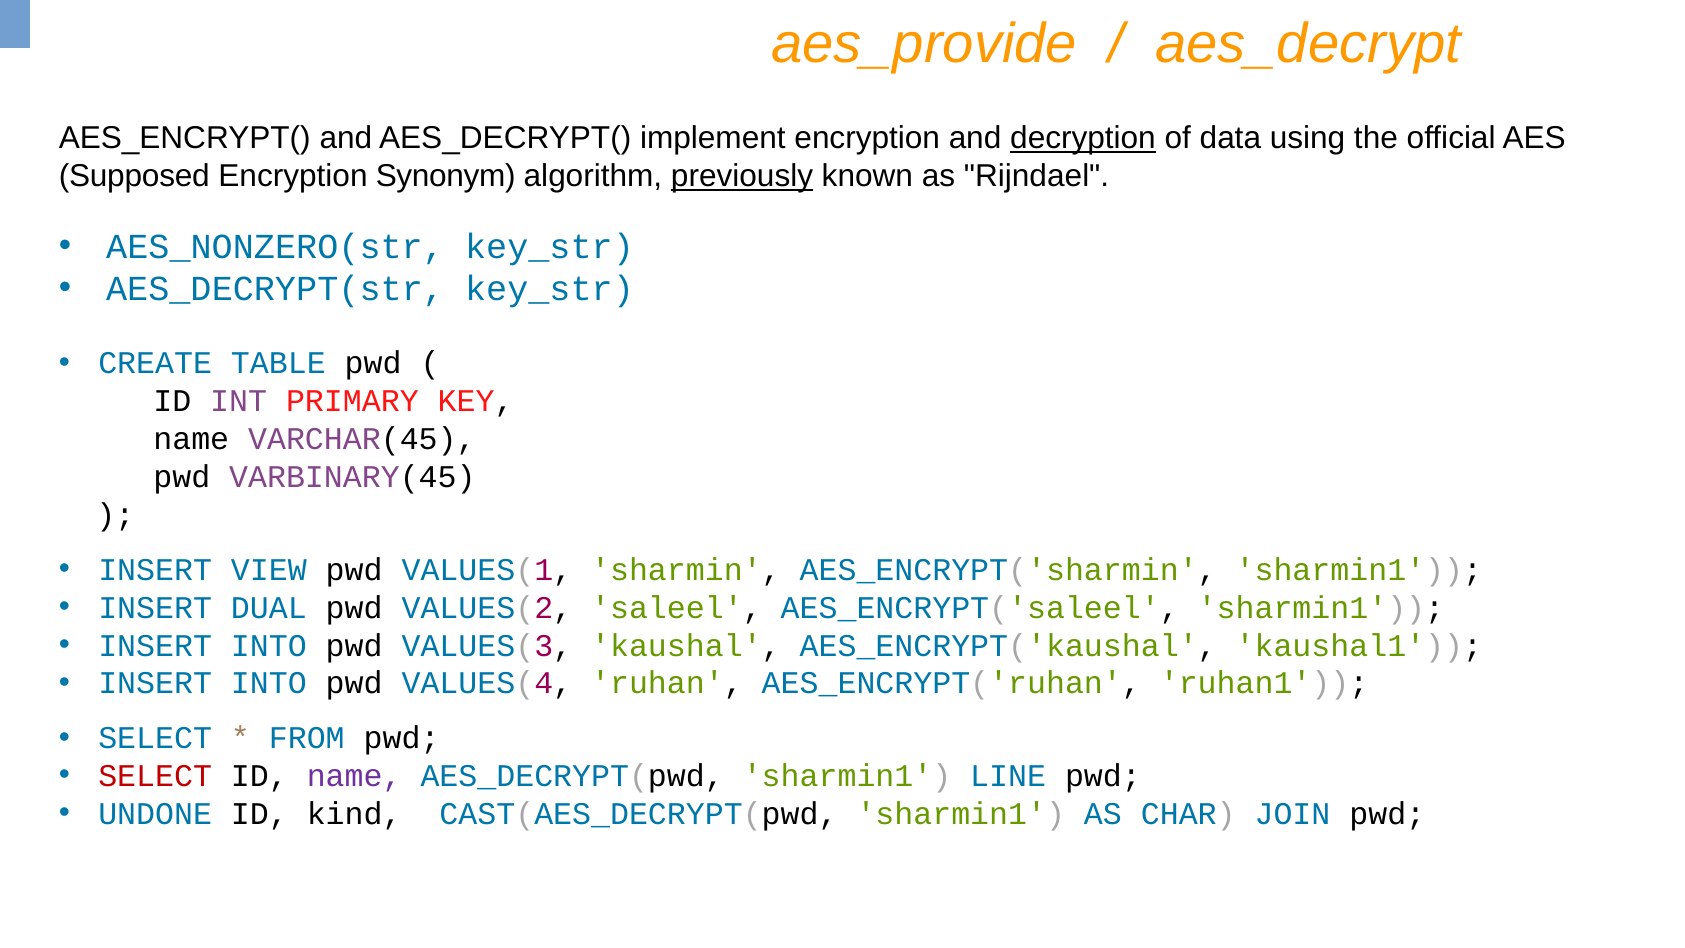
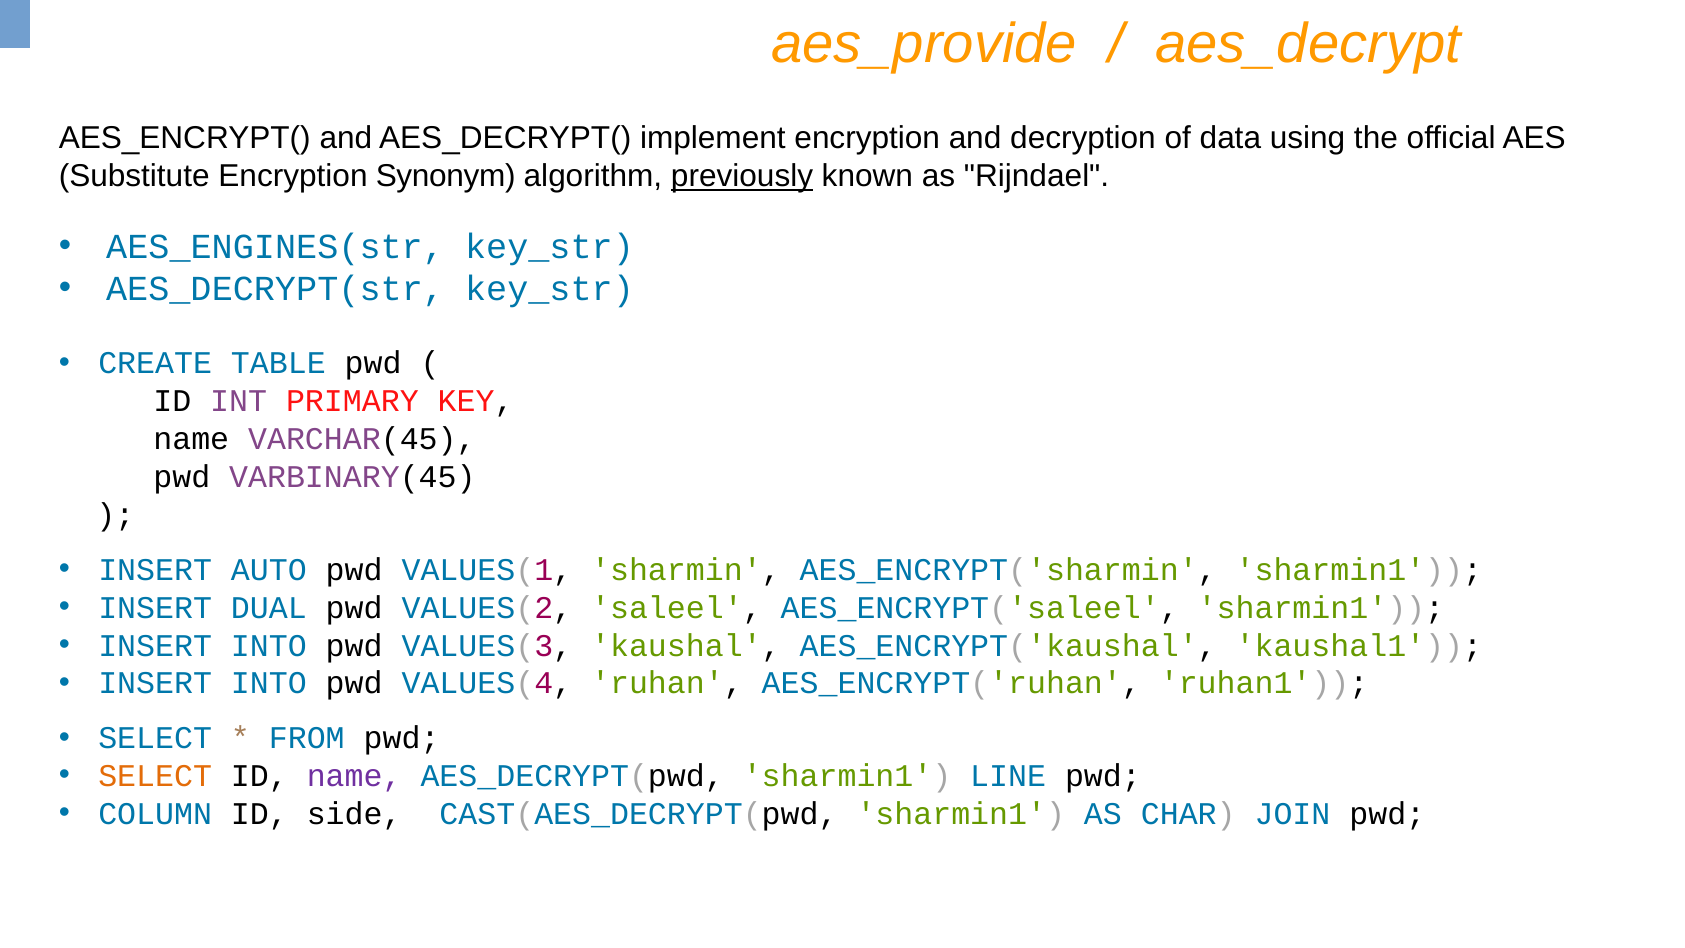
decryption underline: present -> none
Supposed: Supposed -> Substitute
AES_NONZERO(str: AES_NONZERO(str -> AES_ENGINES(str
VIEW: VIEW -> AUTO
SELECT at (155, 776) colour: red -> orange
UNDONE: UNDONE -> COLUMN
kind: kind -> side
